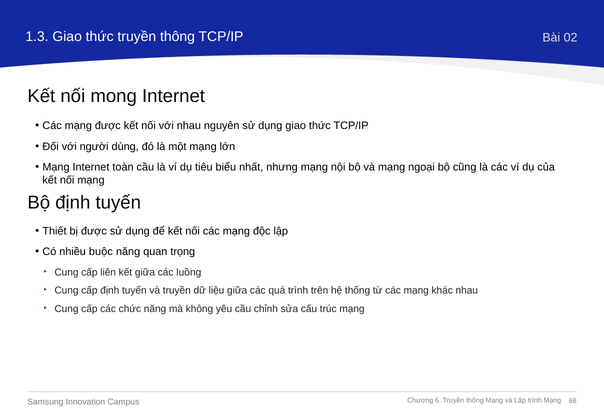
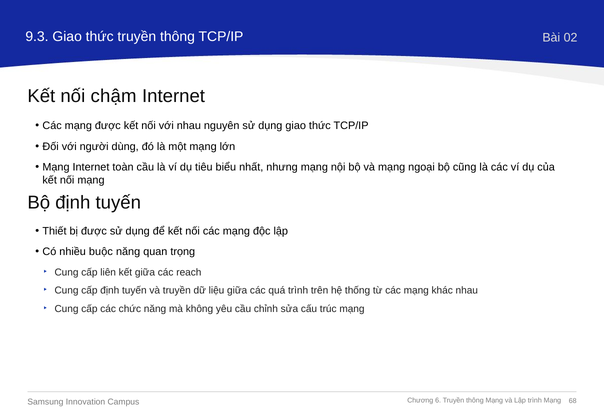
1.3: 1.3 -> 9.3
mong: mong -> chậm
luồng: luồng -> reach
